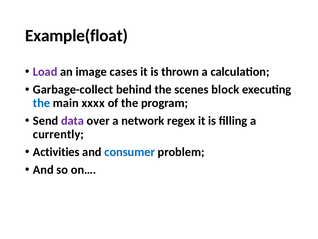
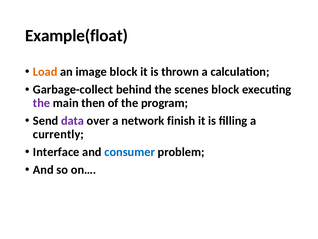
Load colour: purple -> orange
image cases: cases -> block
the at (42, 103) colour: blue -> purple
xxxx: xxxx -> then
regex: regex -> finish
Activities: Activities -> Interface
